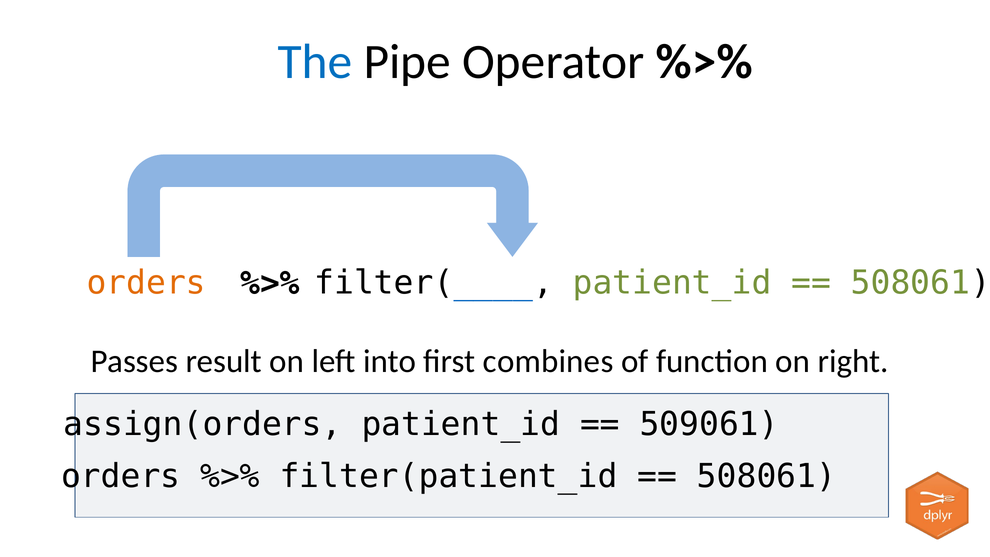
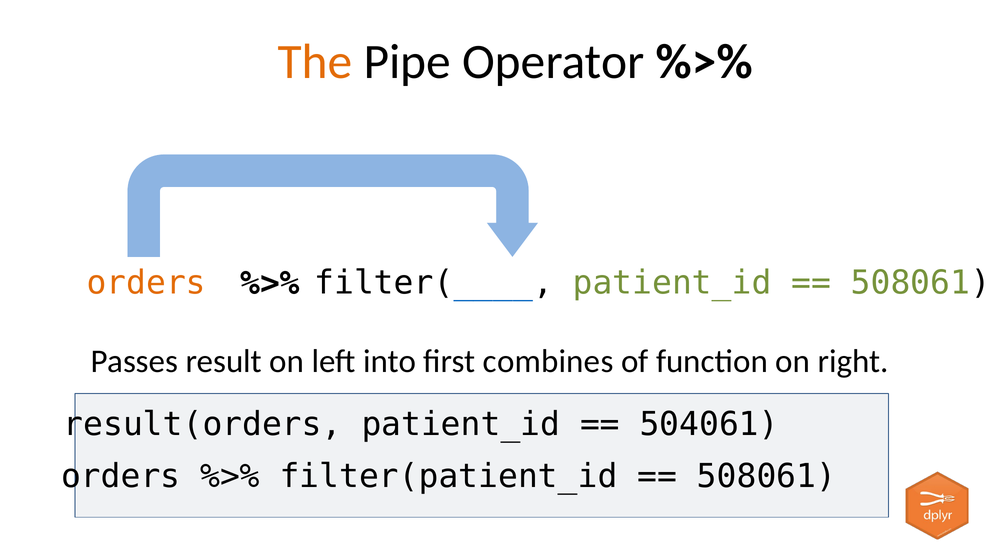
The colour: blue -> orange
assign(orders: assign(orders -> result(orders
509061: 509061 -> 504061
